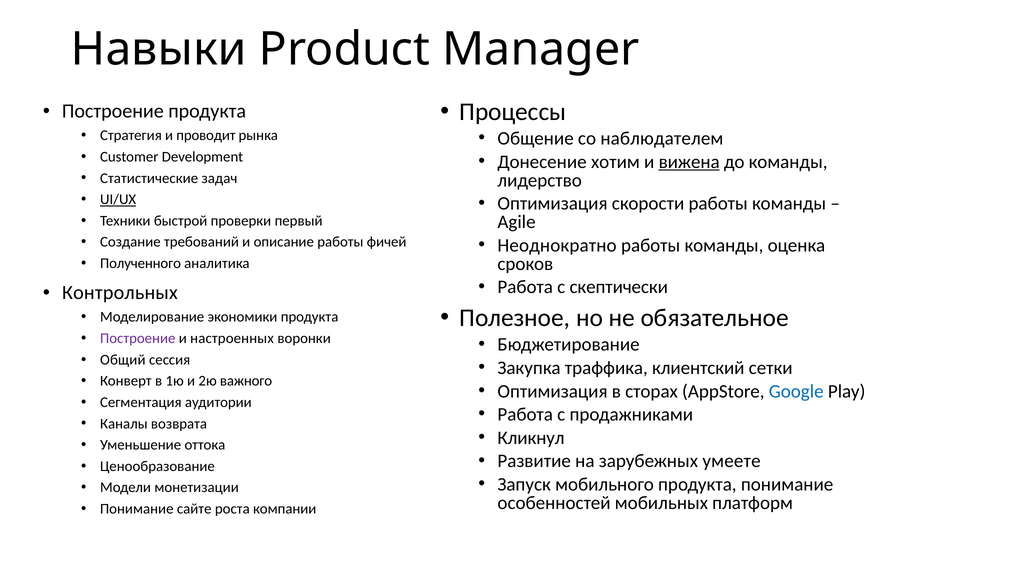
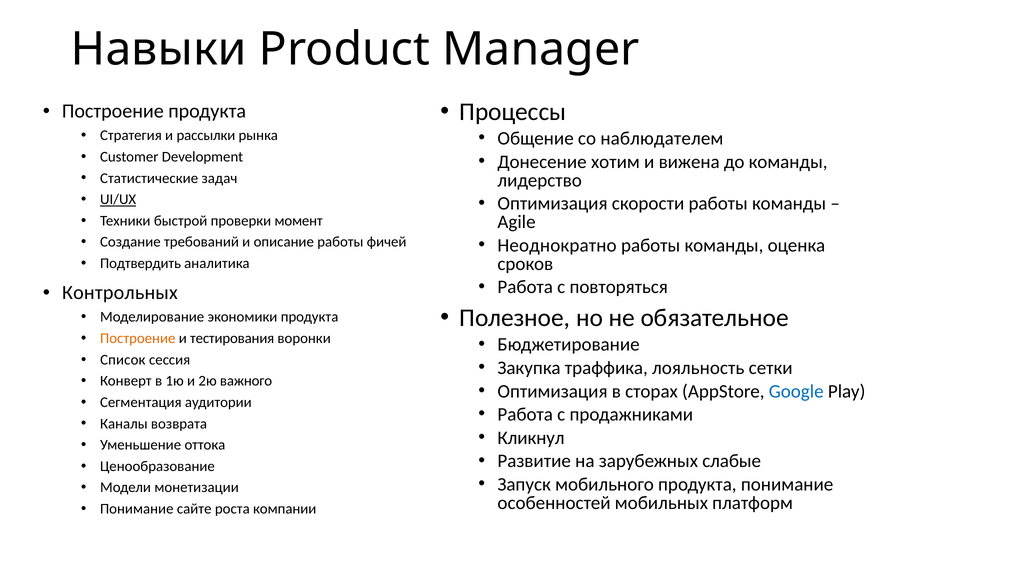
проводит: проводит -> рассылки
вижена underline: present -> none
первый: первый -> момент
Полученного: Полученного -> Подтвердить
скептически: скептически -> повторяться
Построение at (138, 338) colour: purple -> orange
настроенных: настроенных -> тестирования
Общий: Общий -> Список
клиентский: клиентский -> лояльность
умеете: умеете -> слабые
